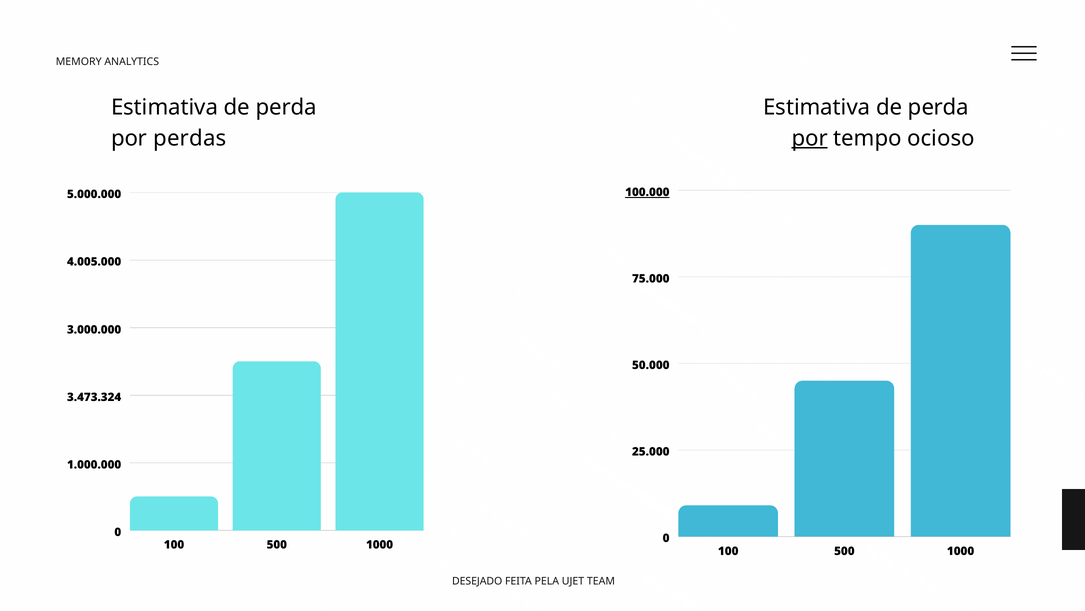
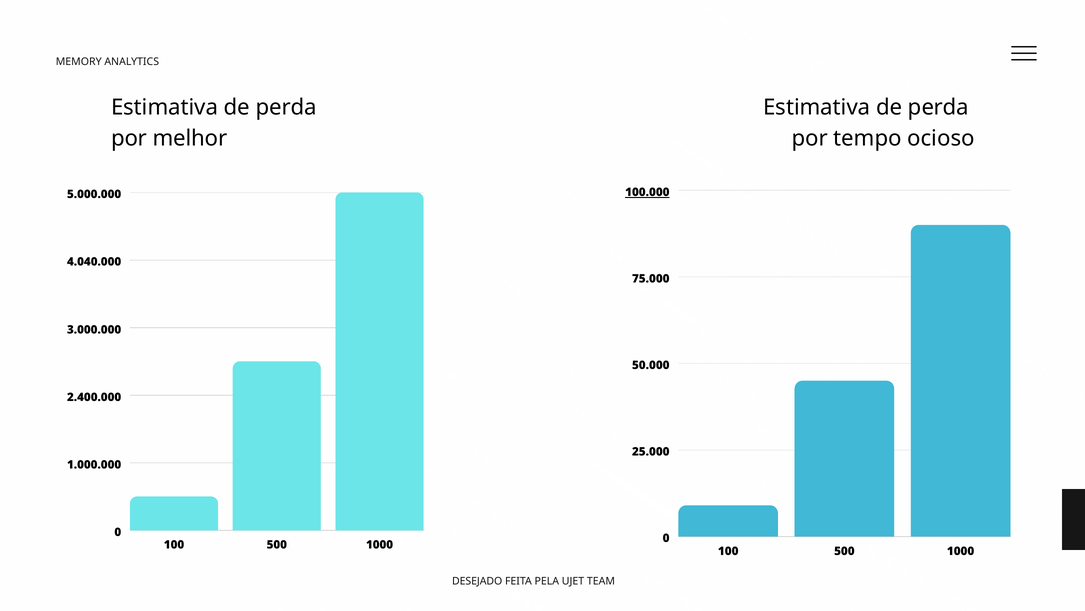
perdas: perdas -> melhor
por at (810, 138) underline: present -> none
4.005.000: 4.005.000 -> 4.040.000
3.473.324: 3.473.324 -> 2.400.000
